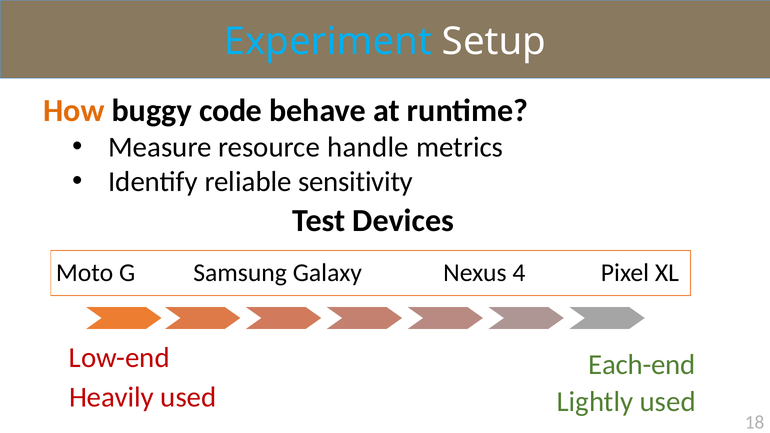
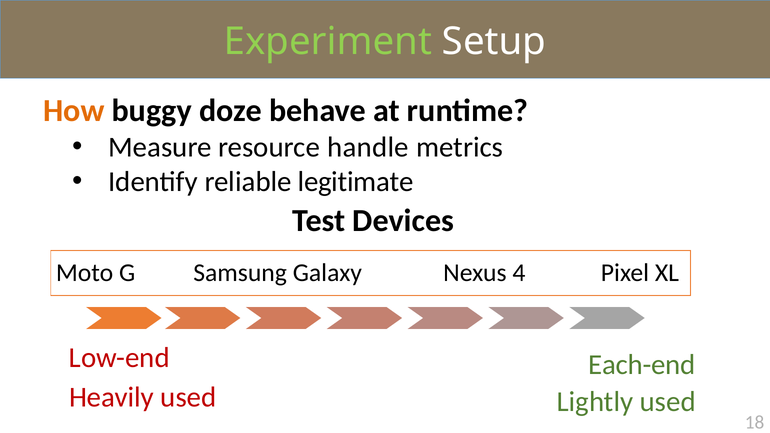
Experiment colour: light blue -> light green
code: code -> doze
sensitivity: sensitivity -> legitimate
